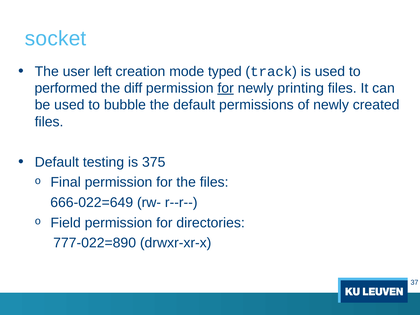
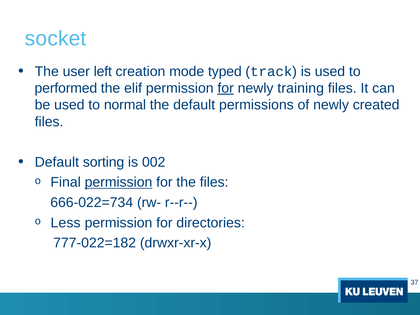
diff: diff -> elif
printing: printing -> training
bubble: bubble -> normal
testing: testing -> sorting
375: 375 -> 002
permission at (119, 182) underline: none -> present
666-022=649: 666-022=649 -> 666-022=734
Field: Field -> Less
777-022=890: 777-022=890 -> 777-022=182
